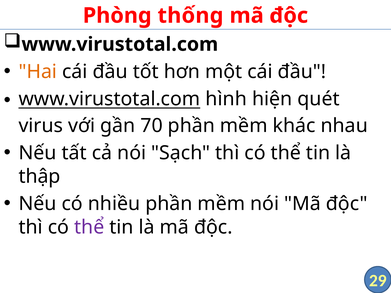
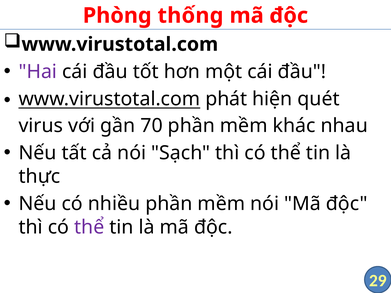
Hai colour: orange -> purple
hình: hình -> phát
thập: thập -> thực
